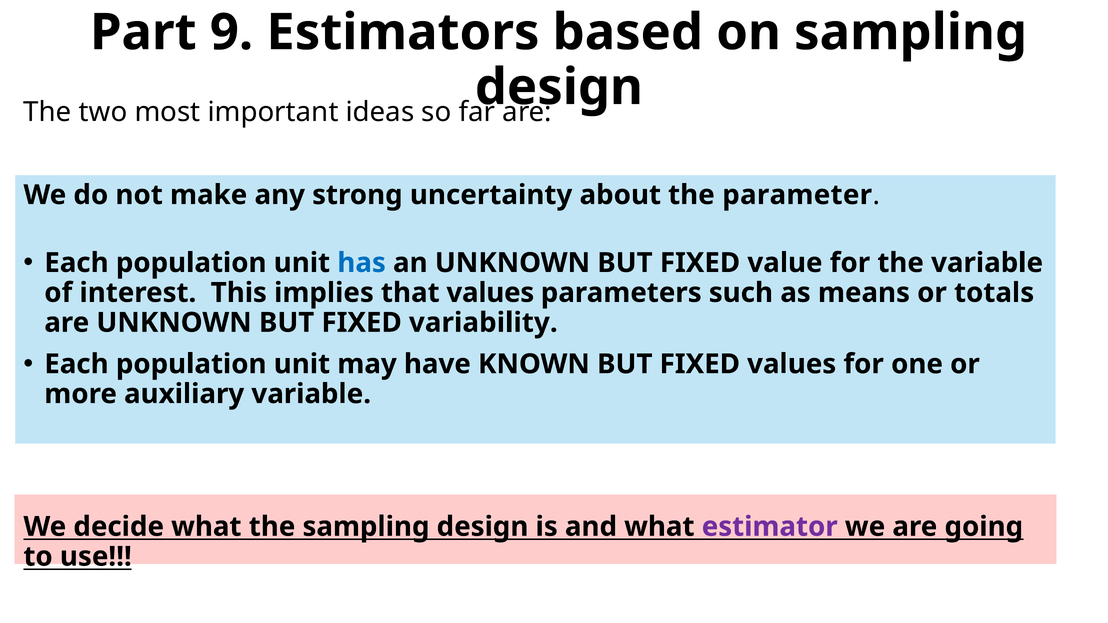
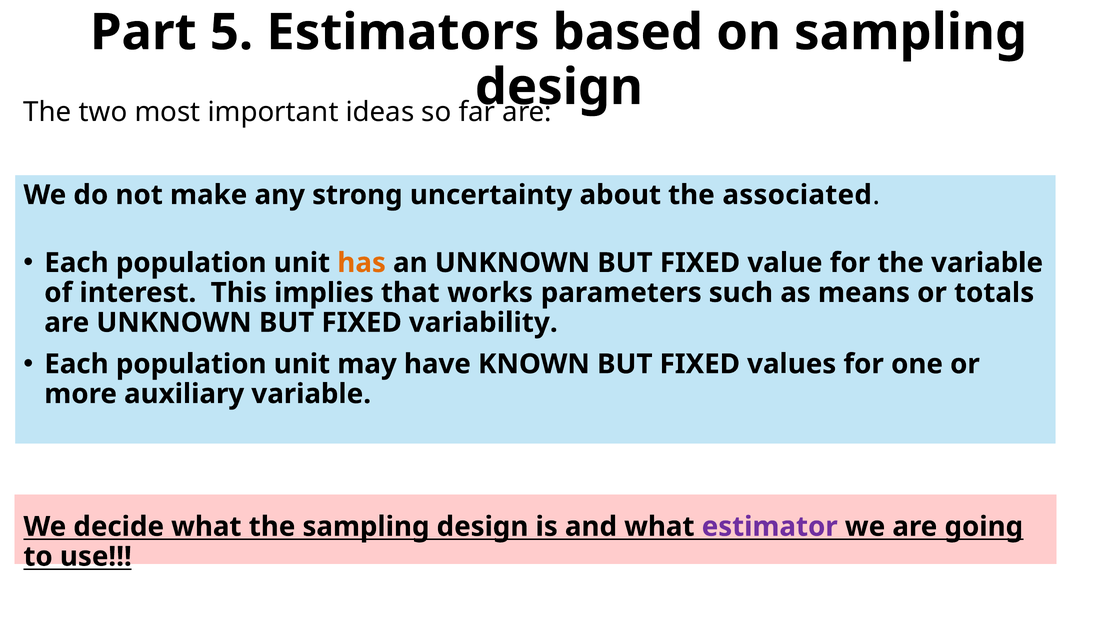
9: 9 -> 5
parameter: parameter -> associated
has colour: blue -> orange
that values: values -> works
